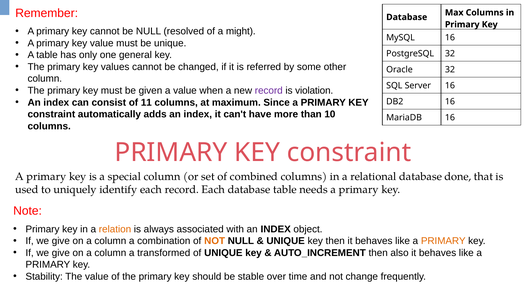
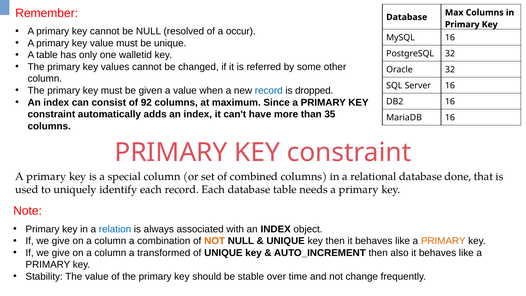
might: might -> occur
general: general -> walletid
record at (269, 91) colour: purple -> blue
violation: violation -> dropped
11: 11 -> 92
10: 10 -> 35
relation colour: orange -> blue
